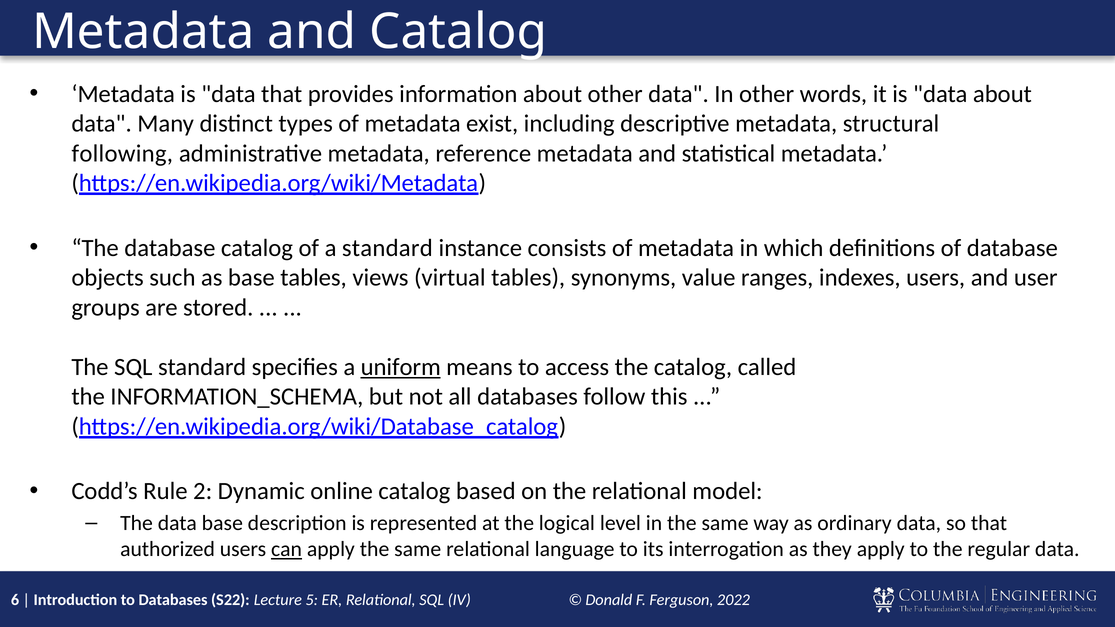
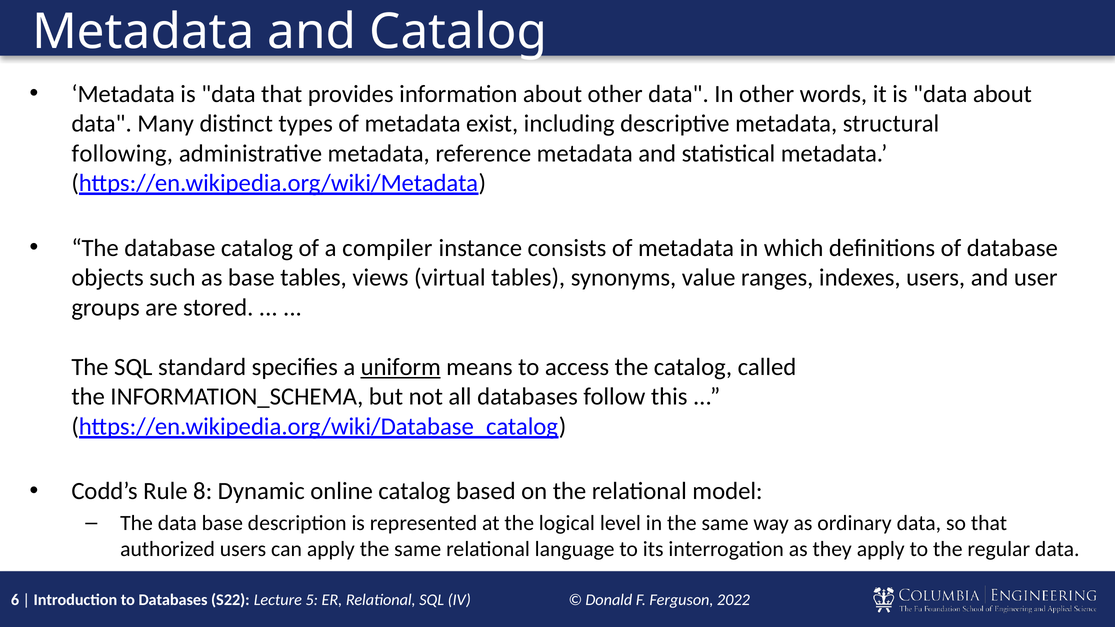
a standard: standard -> compiler
2: 2 -> 8
can underline: present -> none
